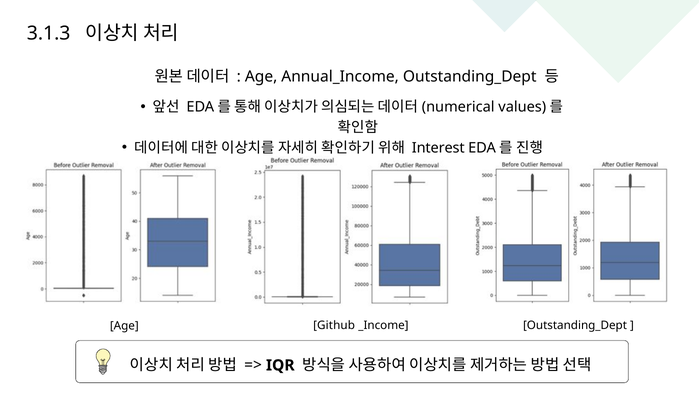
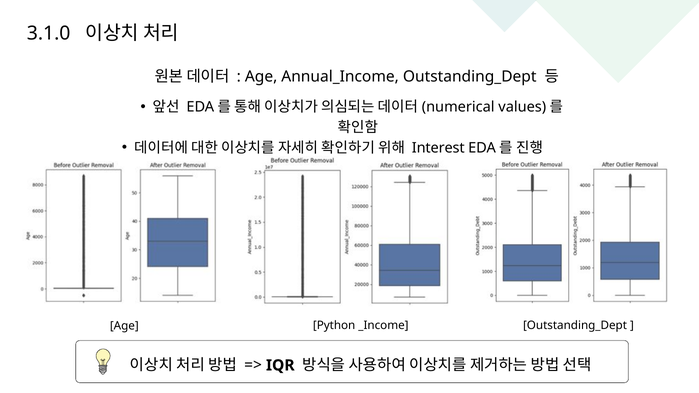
3.1.3: 3.1.3 -> 3.1.0
Github: Github -> Python
